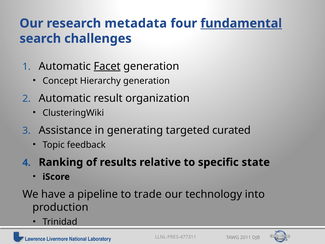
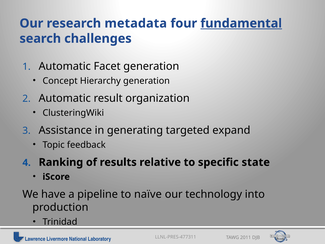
Facet underline: present -> none
curated: curated -> expand
trade: trade -> naïve
